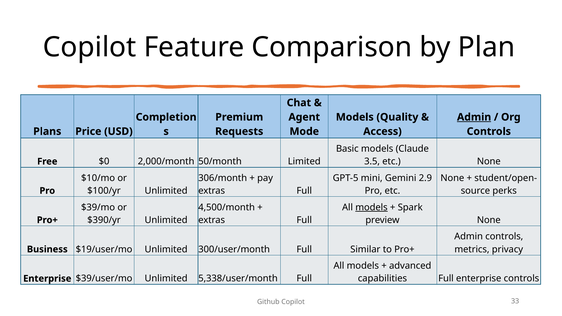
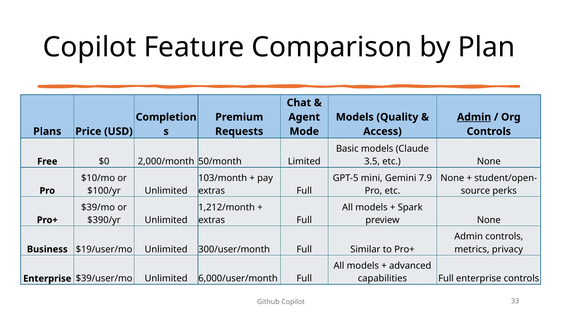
306/month: 306/month -> 103/month
2.9: 2.9 -> 7.9
4,500/month: 4,500/month -> 1,212/month
models at (371, 207) underline: present -> none
5,338/user/month: 5,338/user/month -> 6,000/user/month
